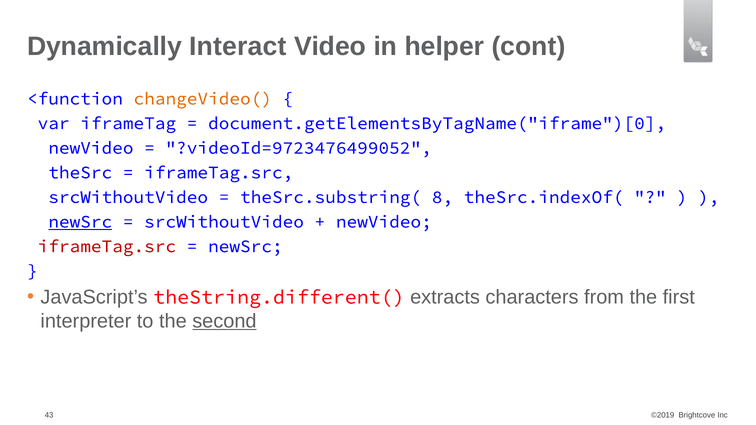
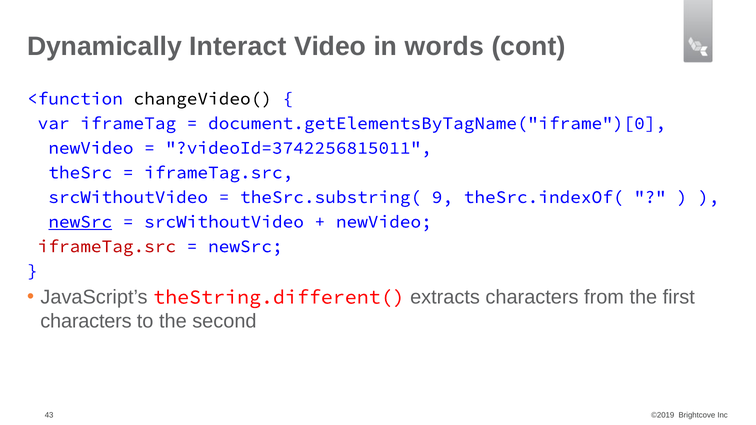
helper: helper -> words
changeVideo( colour: orange -> black
?videoId=9723476499052: ?videoId=9723476499052 -> ?videoId=3742256815011
8: 8 -> 9
interpreter at (86, 321): interpreter -> characters
second underline: present -> none
